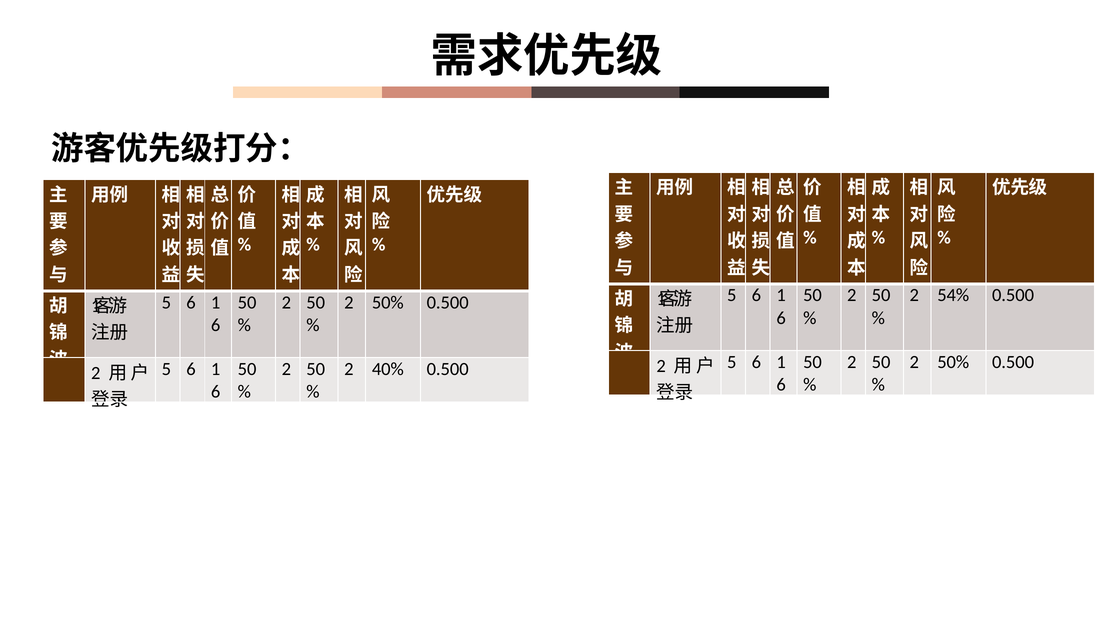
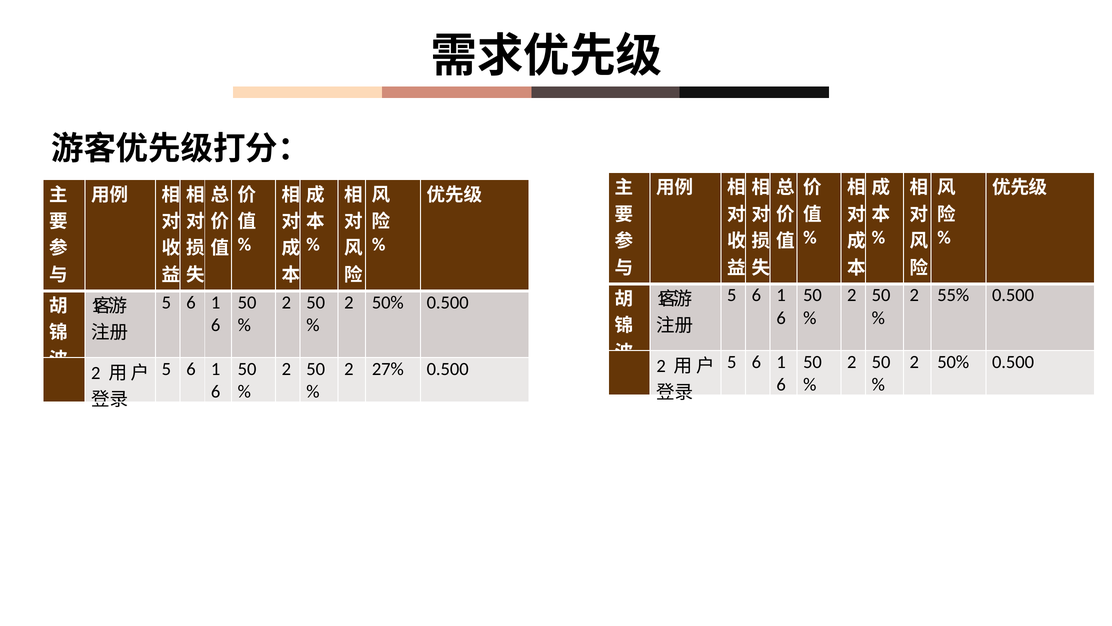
54%: 54% -> 55%
40%: 40% -> 27%
